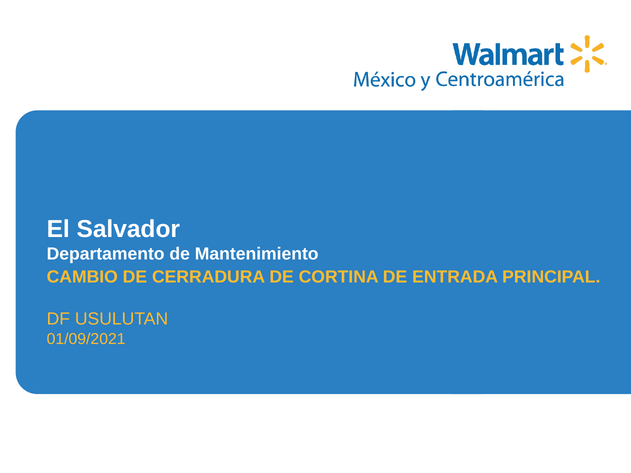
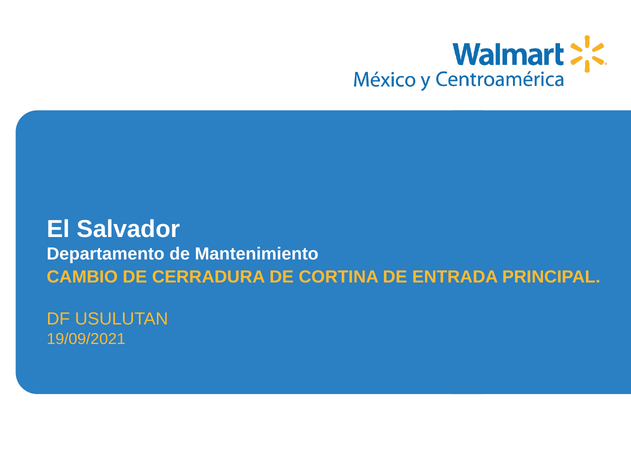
01/09/2021: 01/09/2021 -> 19/09/2021
